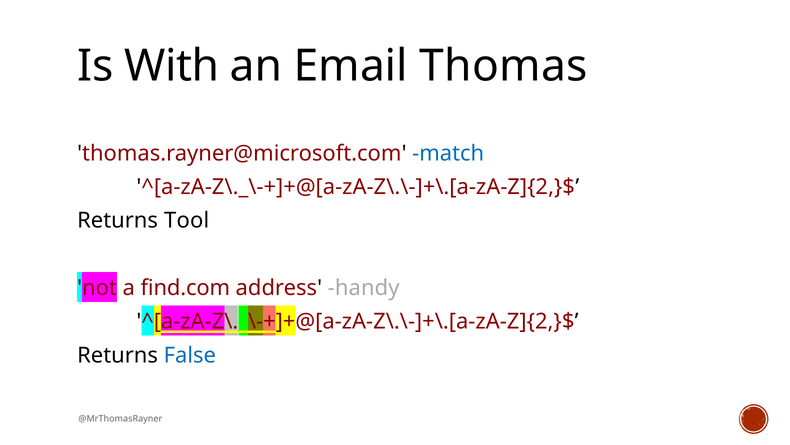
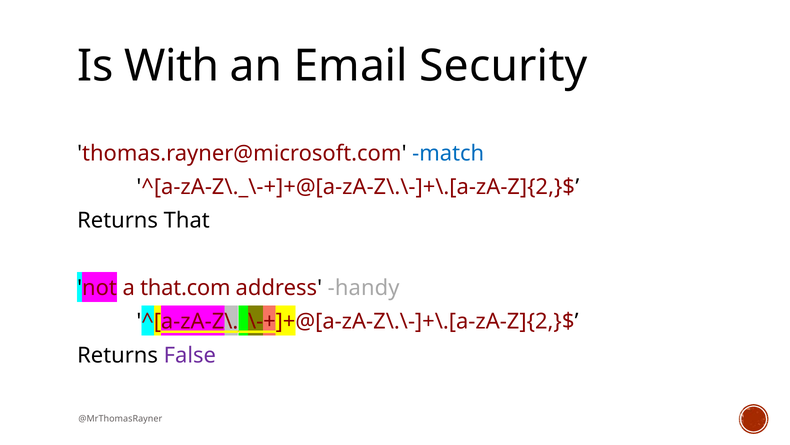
Thomas: Thomas -> Security
Tool: Tool -> That
find.com: find.com -> that.com
False colour: blue -> purple
